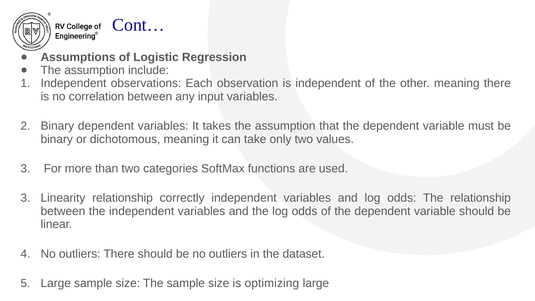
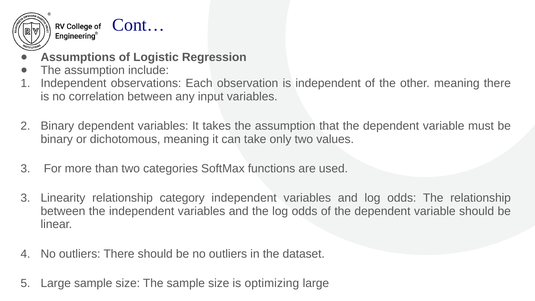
correctly: correctly -> category
